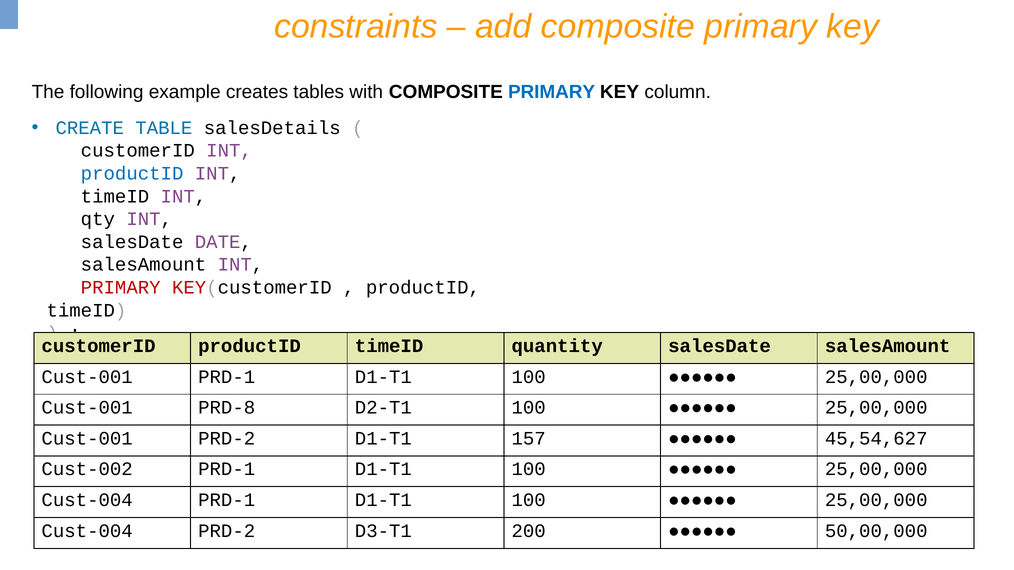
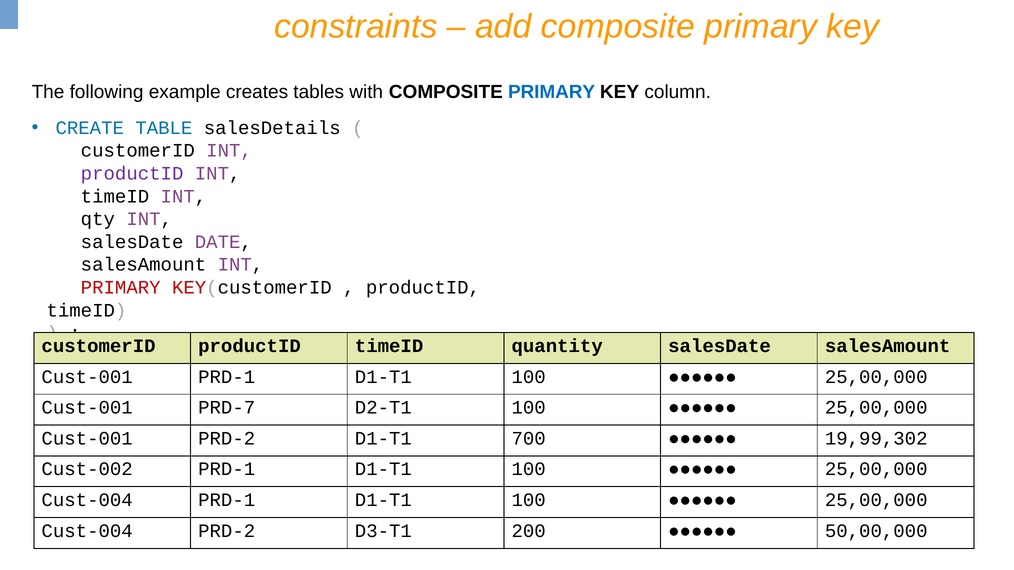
productID at (132, 174) colour: blue -> purple
PRD-8: PRD-8 -> PRD-7
157: 157 -> 700
45,54,627: 45,54,627 -> 19,99,302
